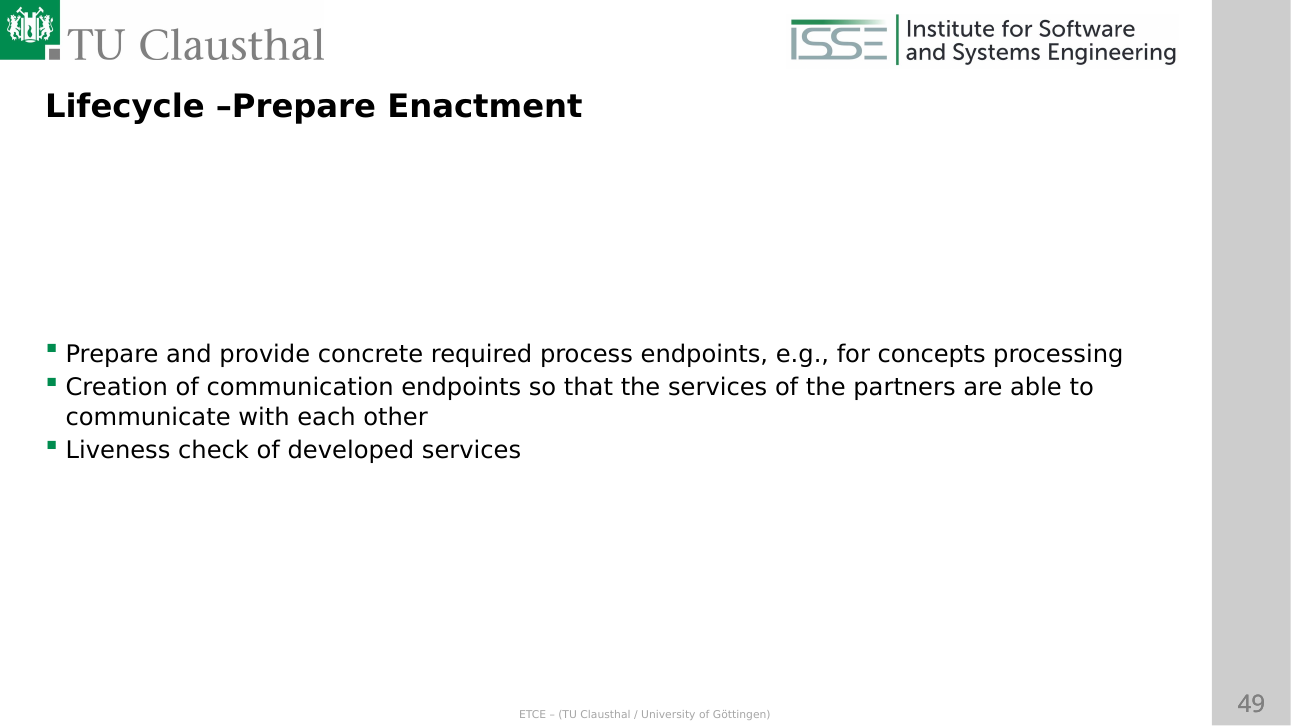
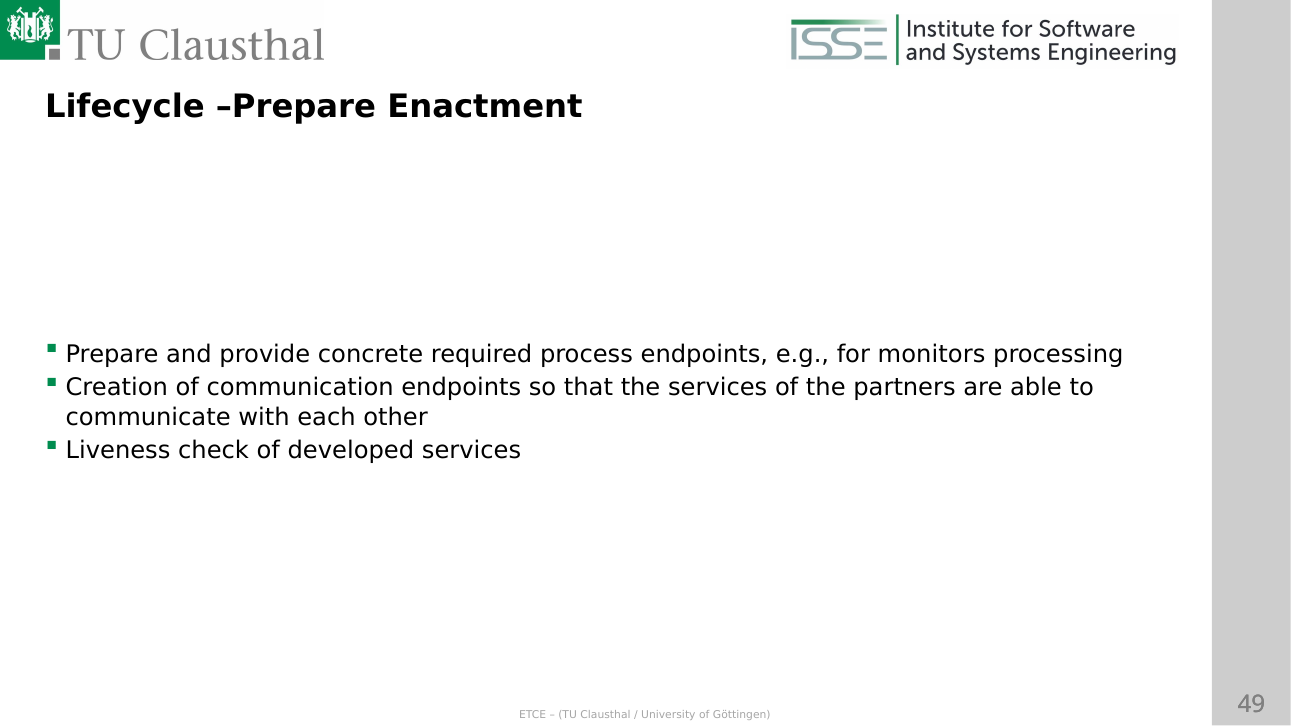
concepts: concepts -> monitors
